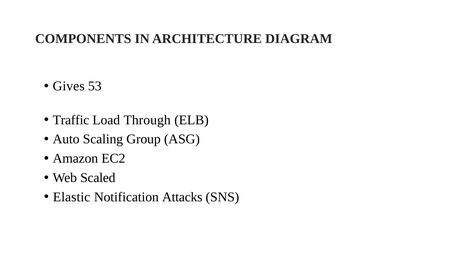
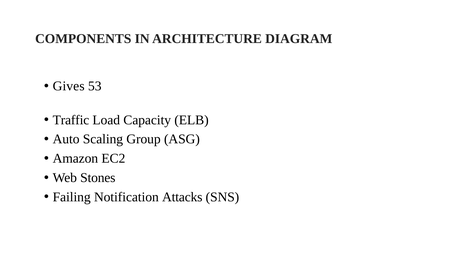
Through: Through -> Capacity
Scaled: Scaled -> Stones
Elastic: Elastic -> Failing
